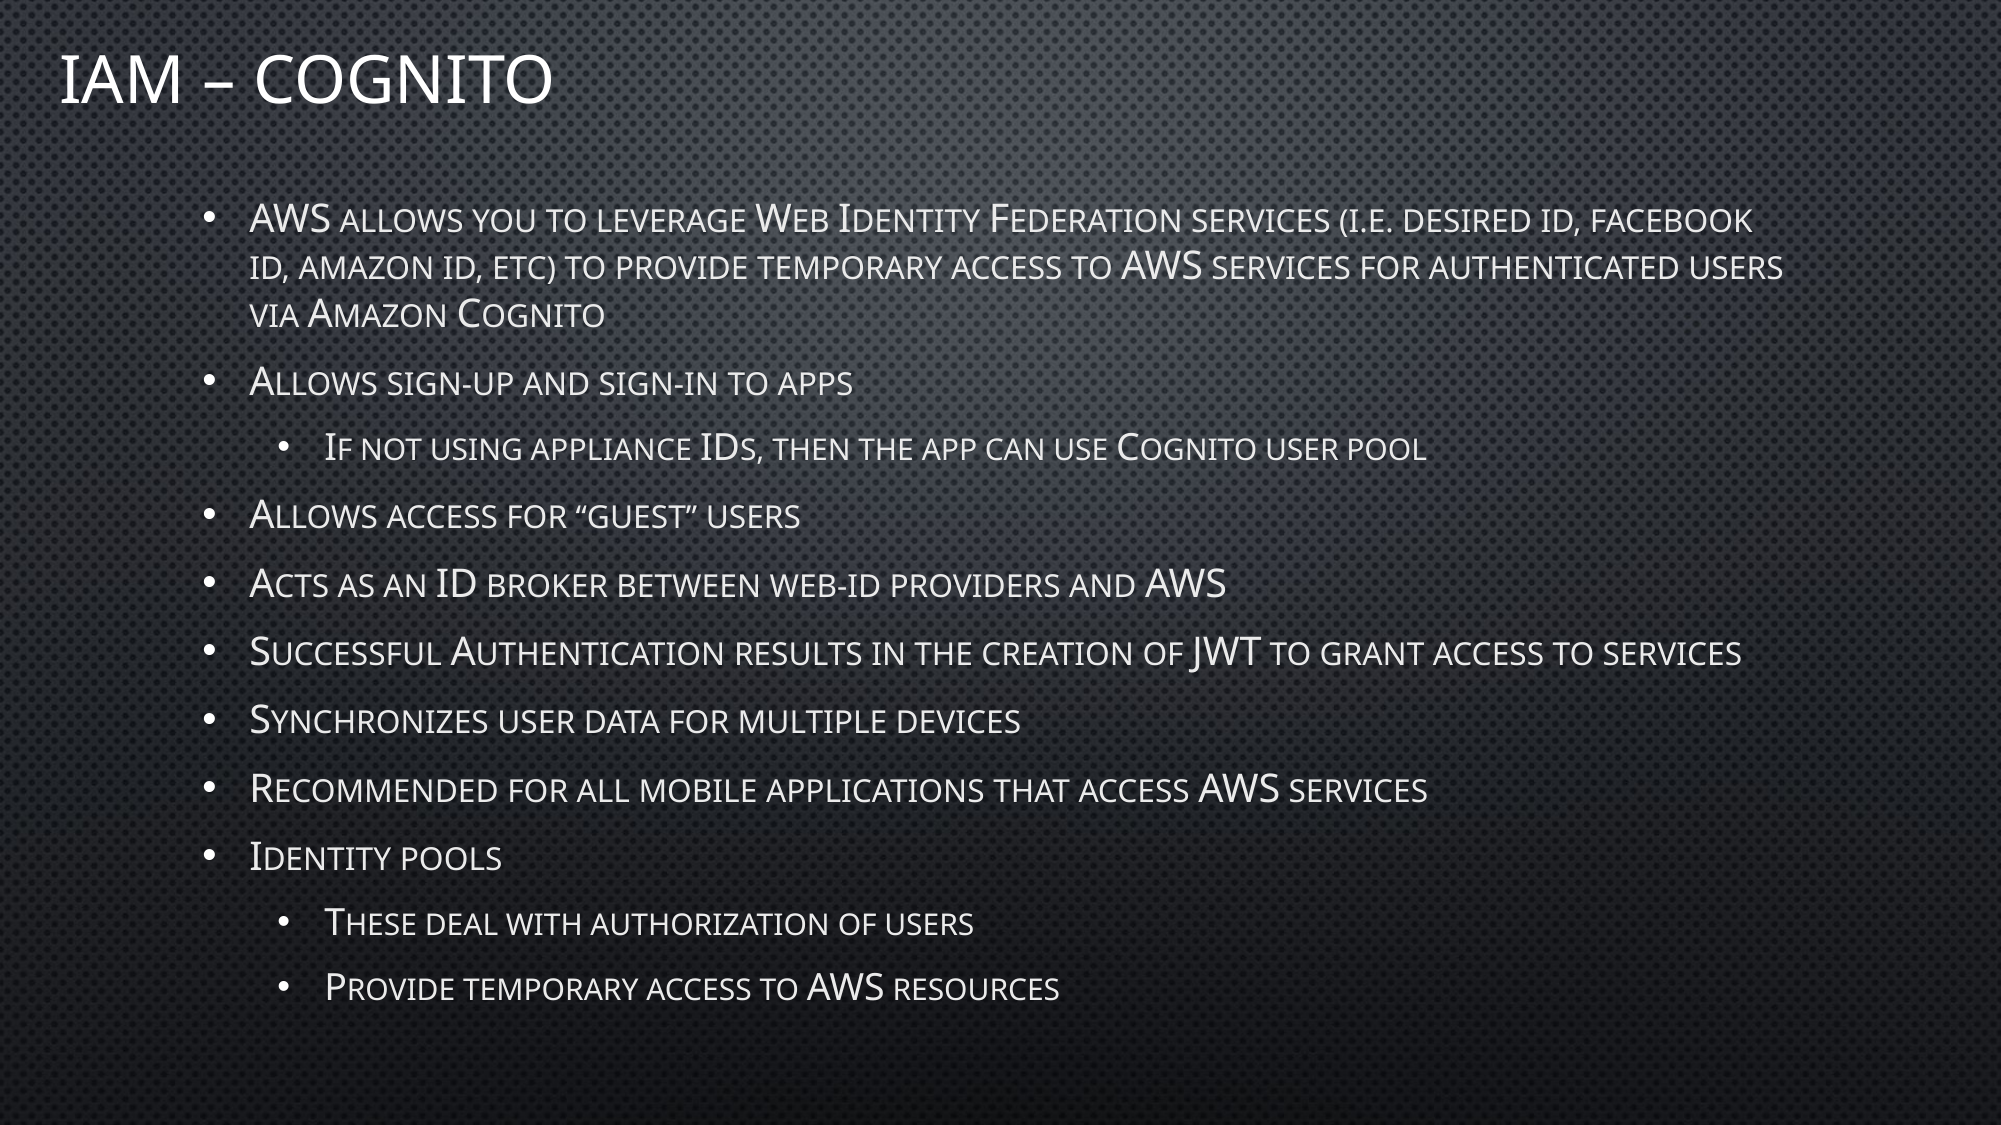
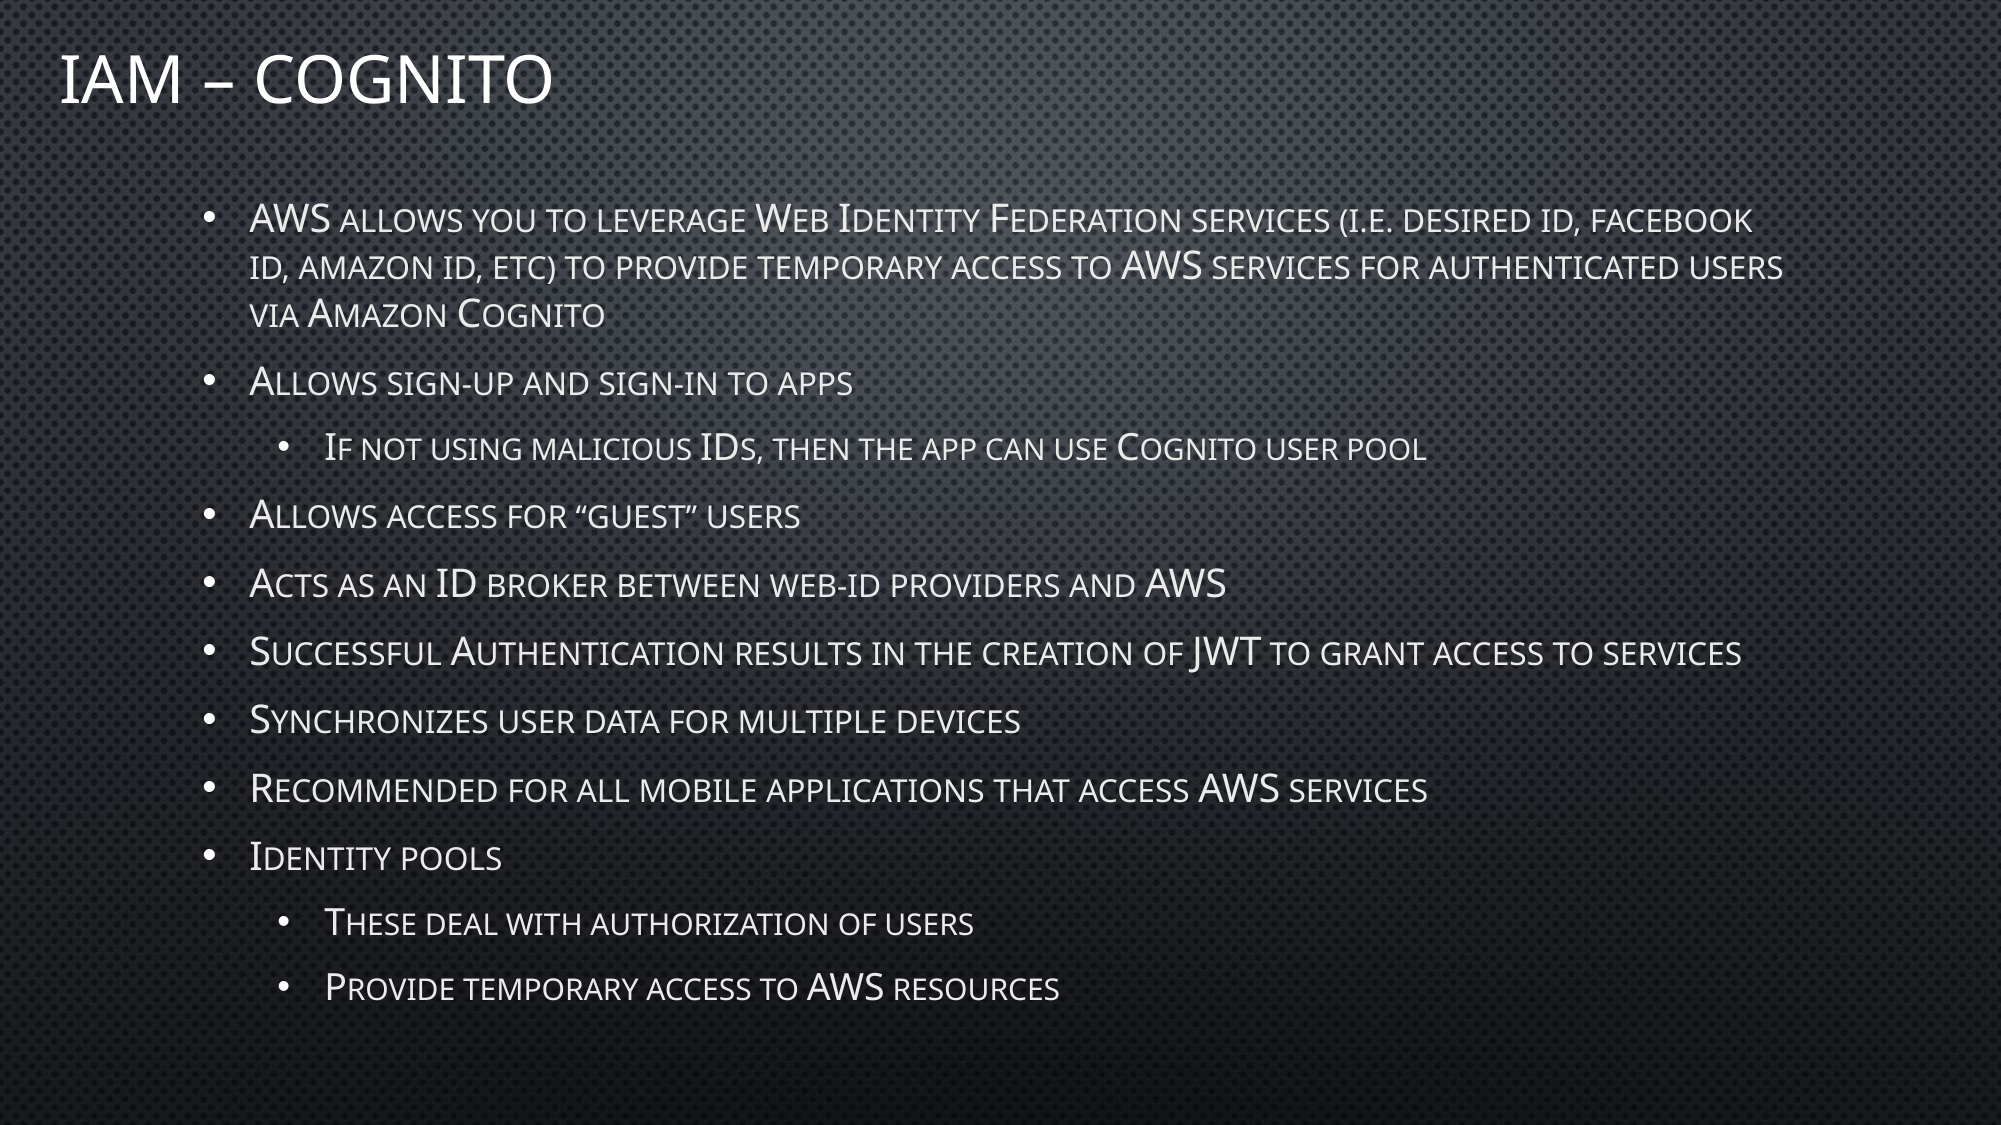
APPLIANCE: APPLIANCE -> MALICIOUS
